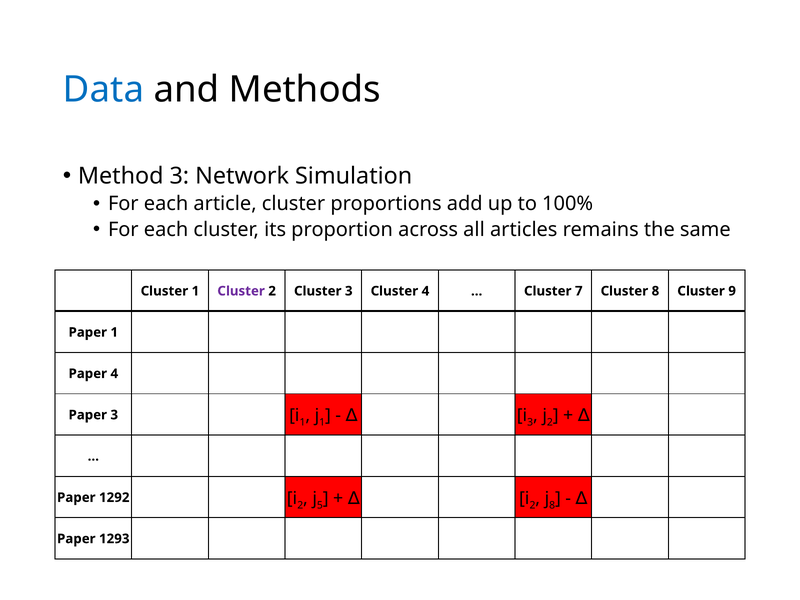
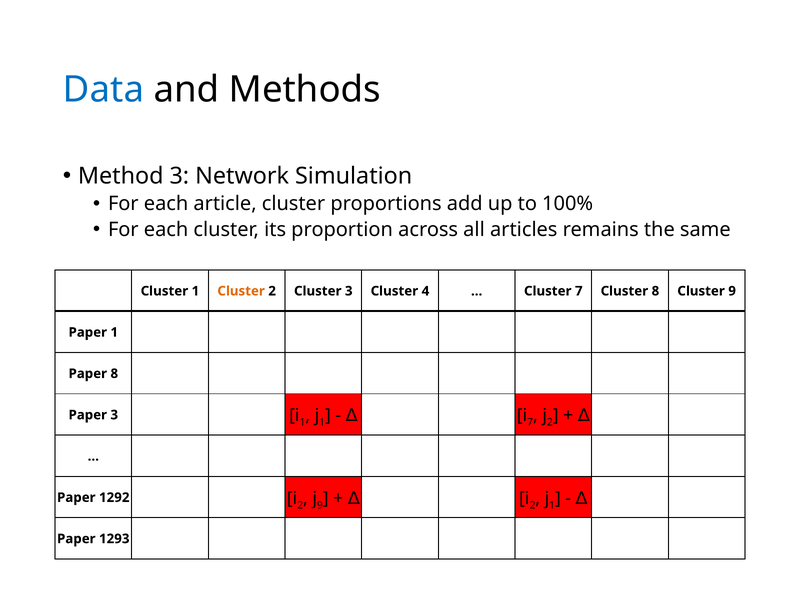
Cluster at (241, 291) colour: purple -> orange
Paper 4: 4 -> 8
3 at (530, 423): 3 -> 7
5 at (320, 505): 5 -> 9
8 at (552, 505): 8 -> 1
